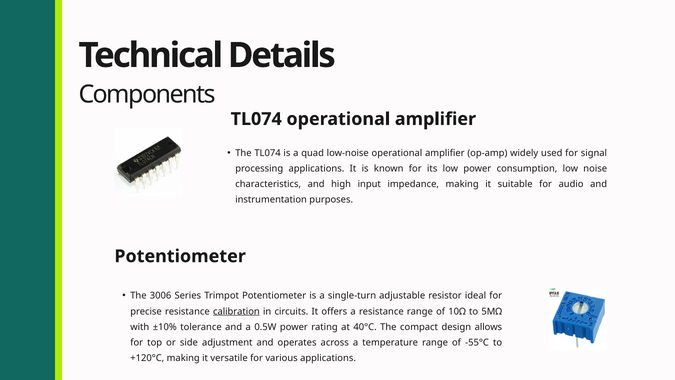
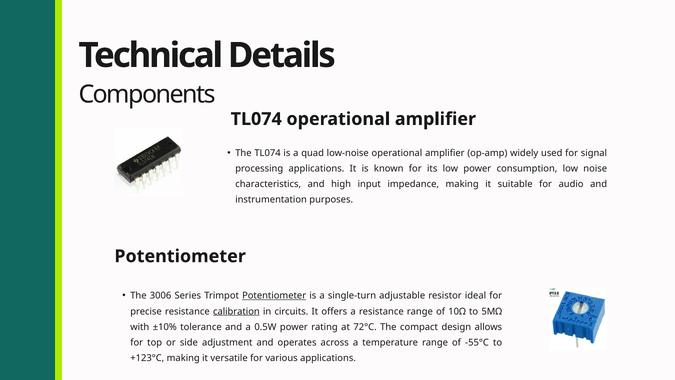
Potentiometer at (274, 296) underline: none -> present
40°C: 40°C -> 72°C
+120°C: +120°C -> +123°C
